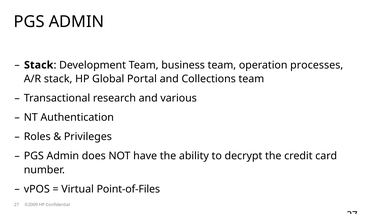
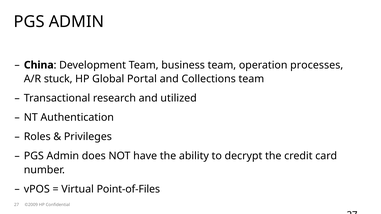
Stack at (39, 65): Stack -> China
A/R stack: stack -> stuck
various: various -> utilized
